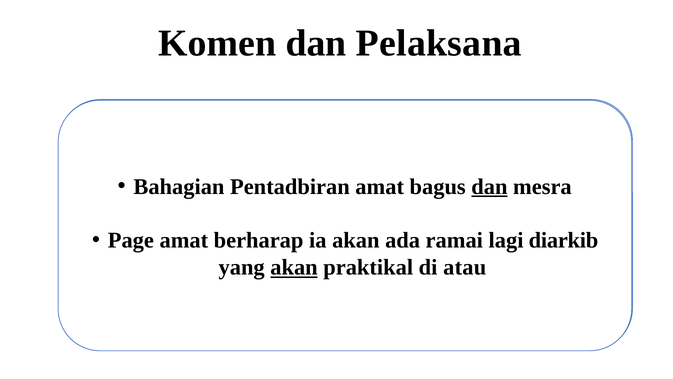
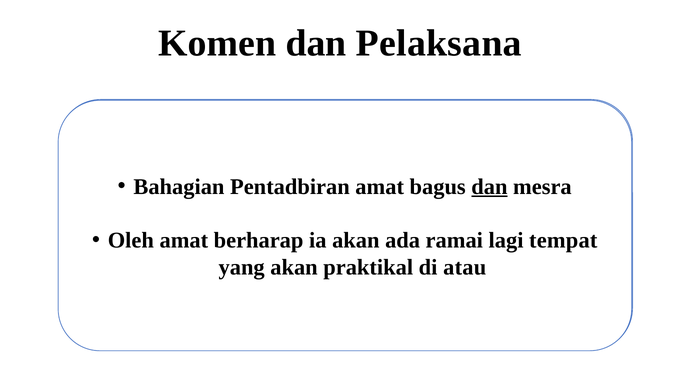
Page: Page -> Oleh
diarkib: diarkib -> tempat
akan at (294, 267) underline: present -> none
